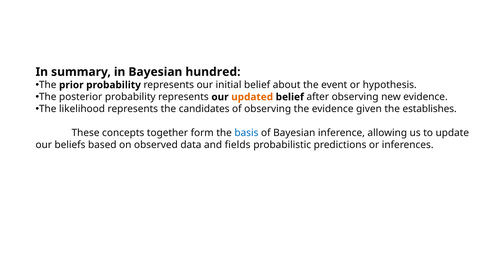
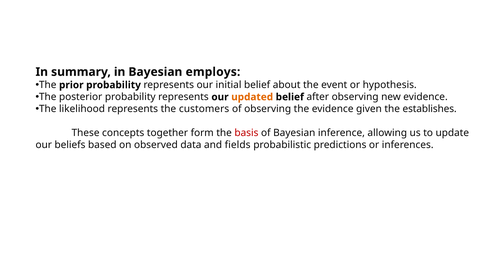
hundred: hundred -> employs
candidates: candidates -> customers
basis colour: blue -> red
